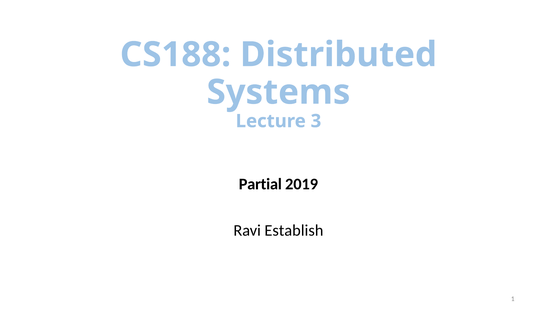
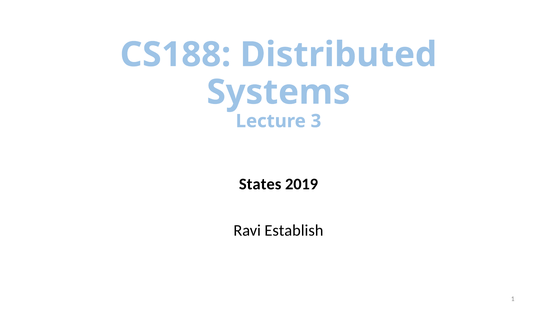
Partial: Partial -> States
